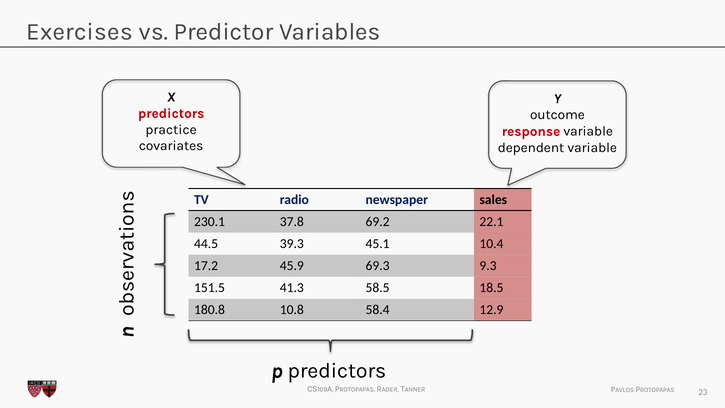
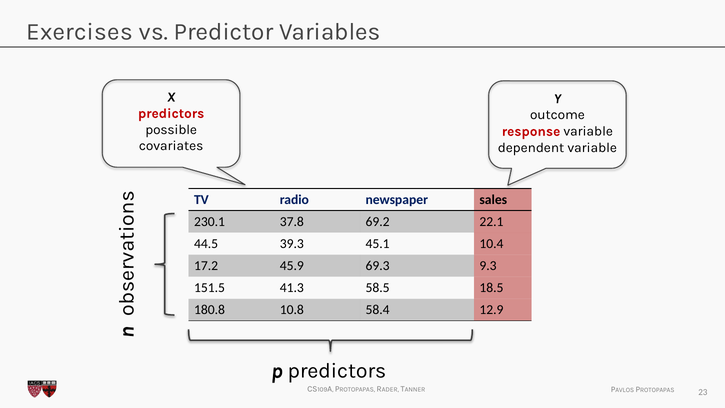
practice: practice -> possible
